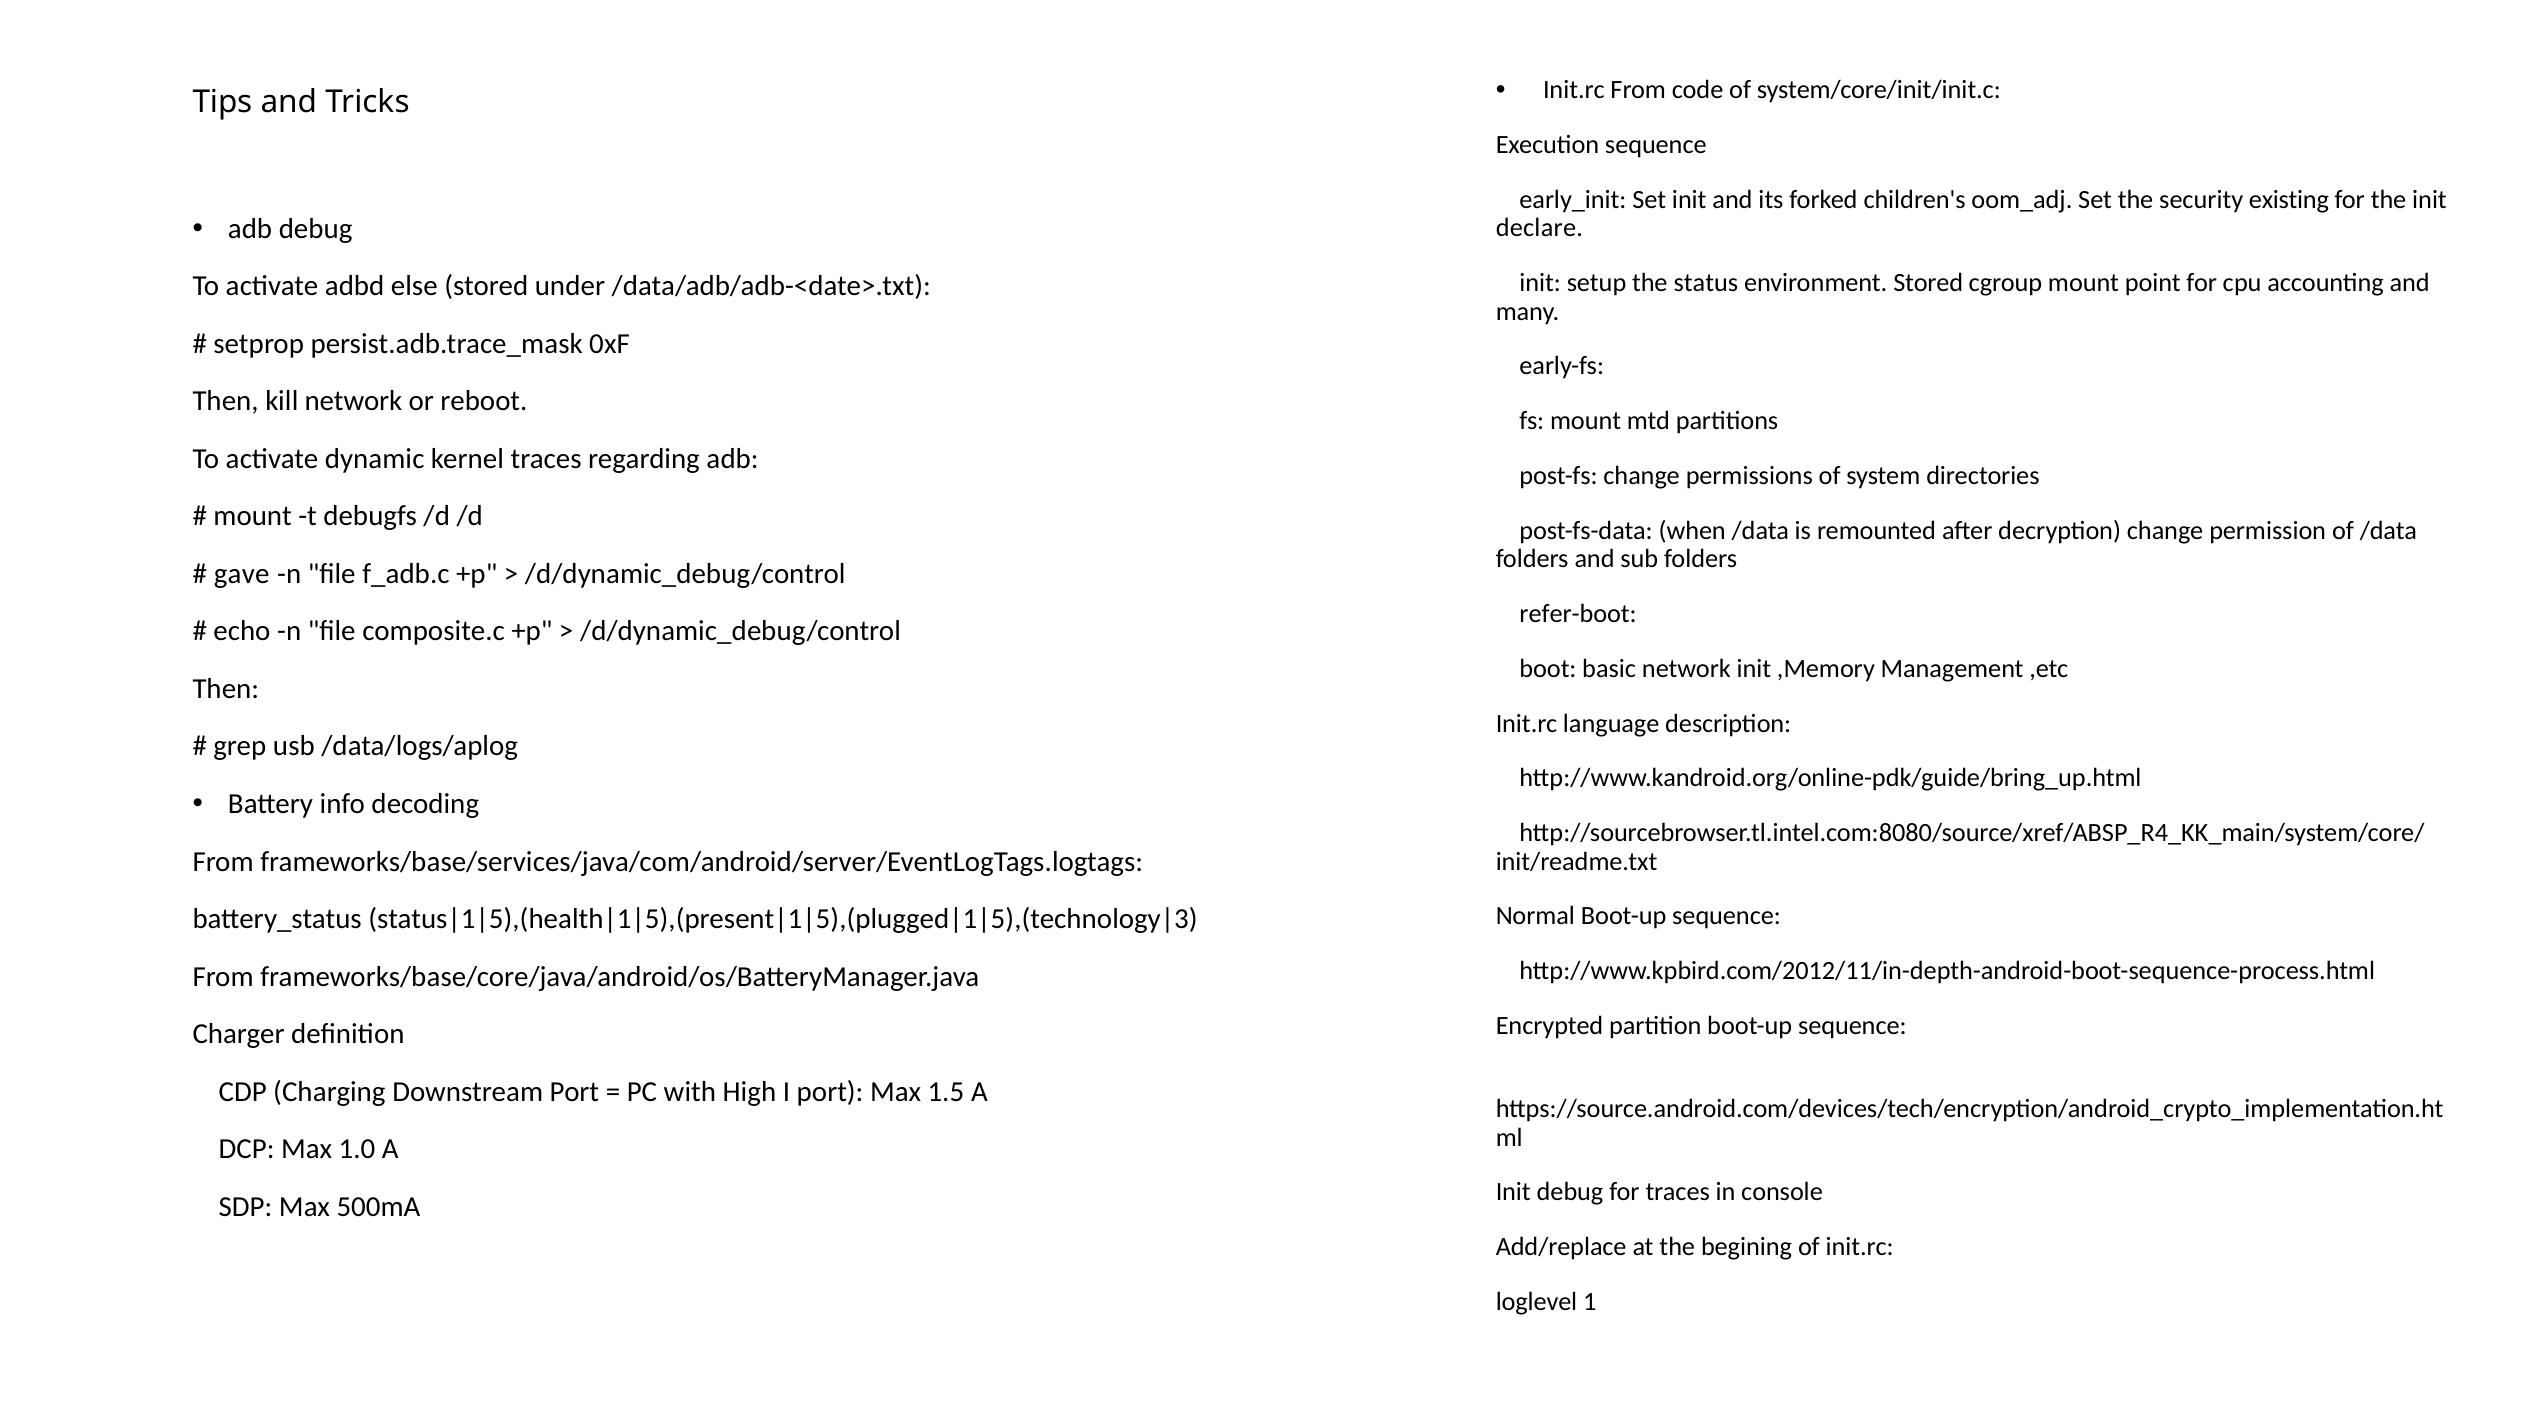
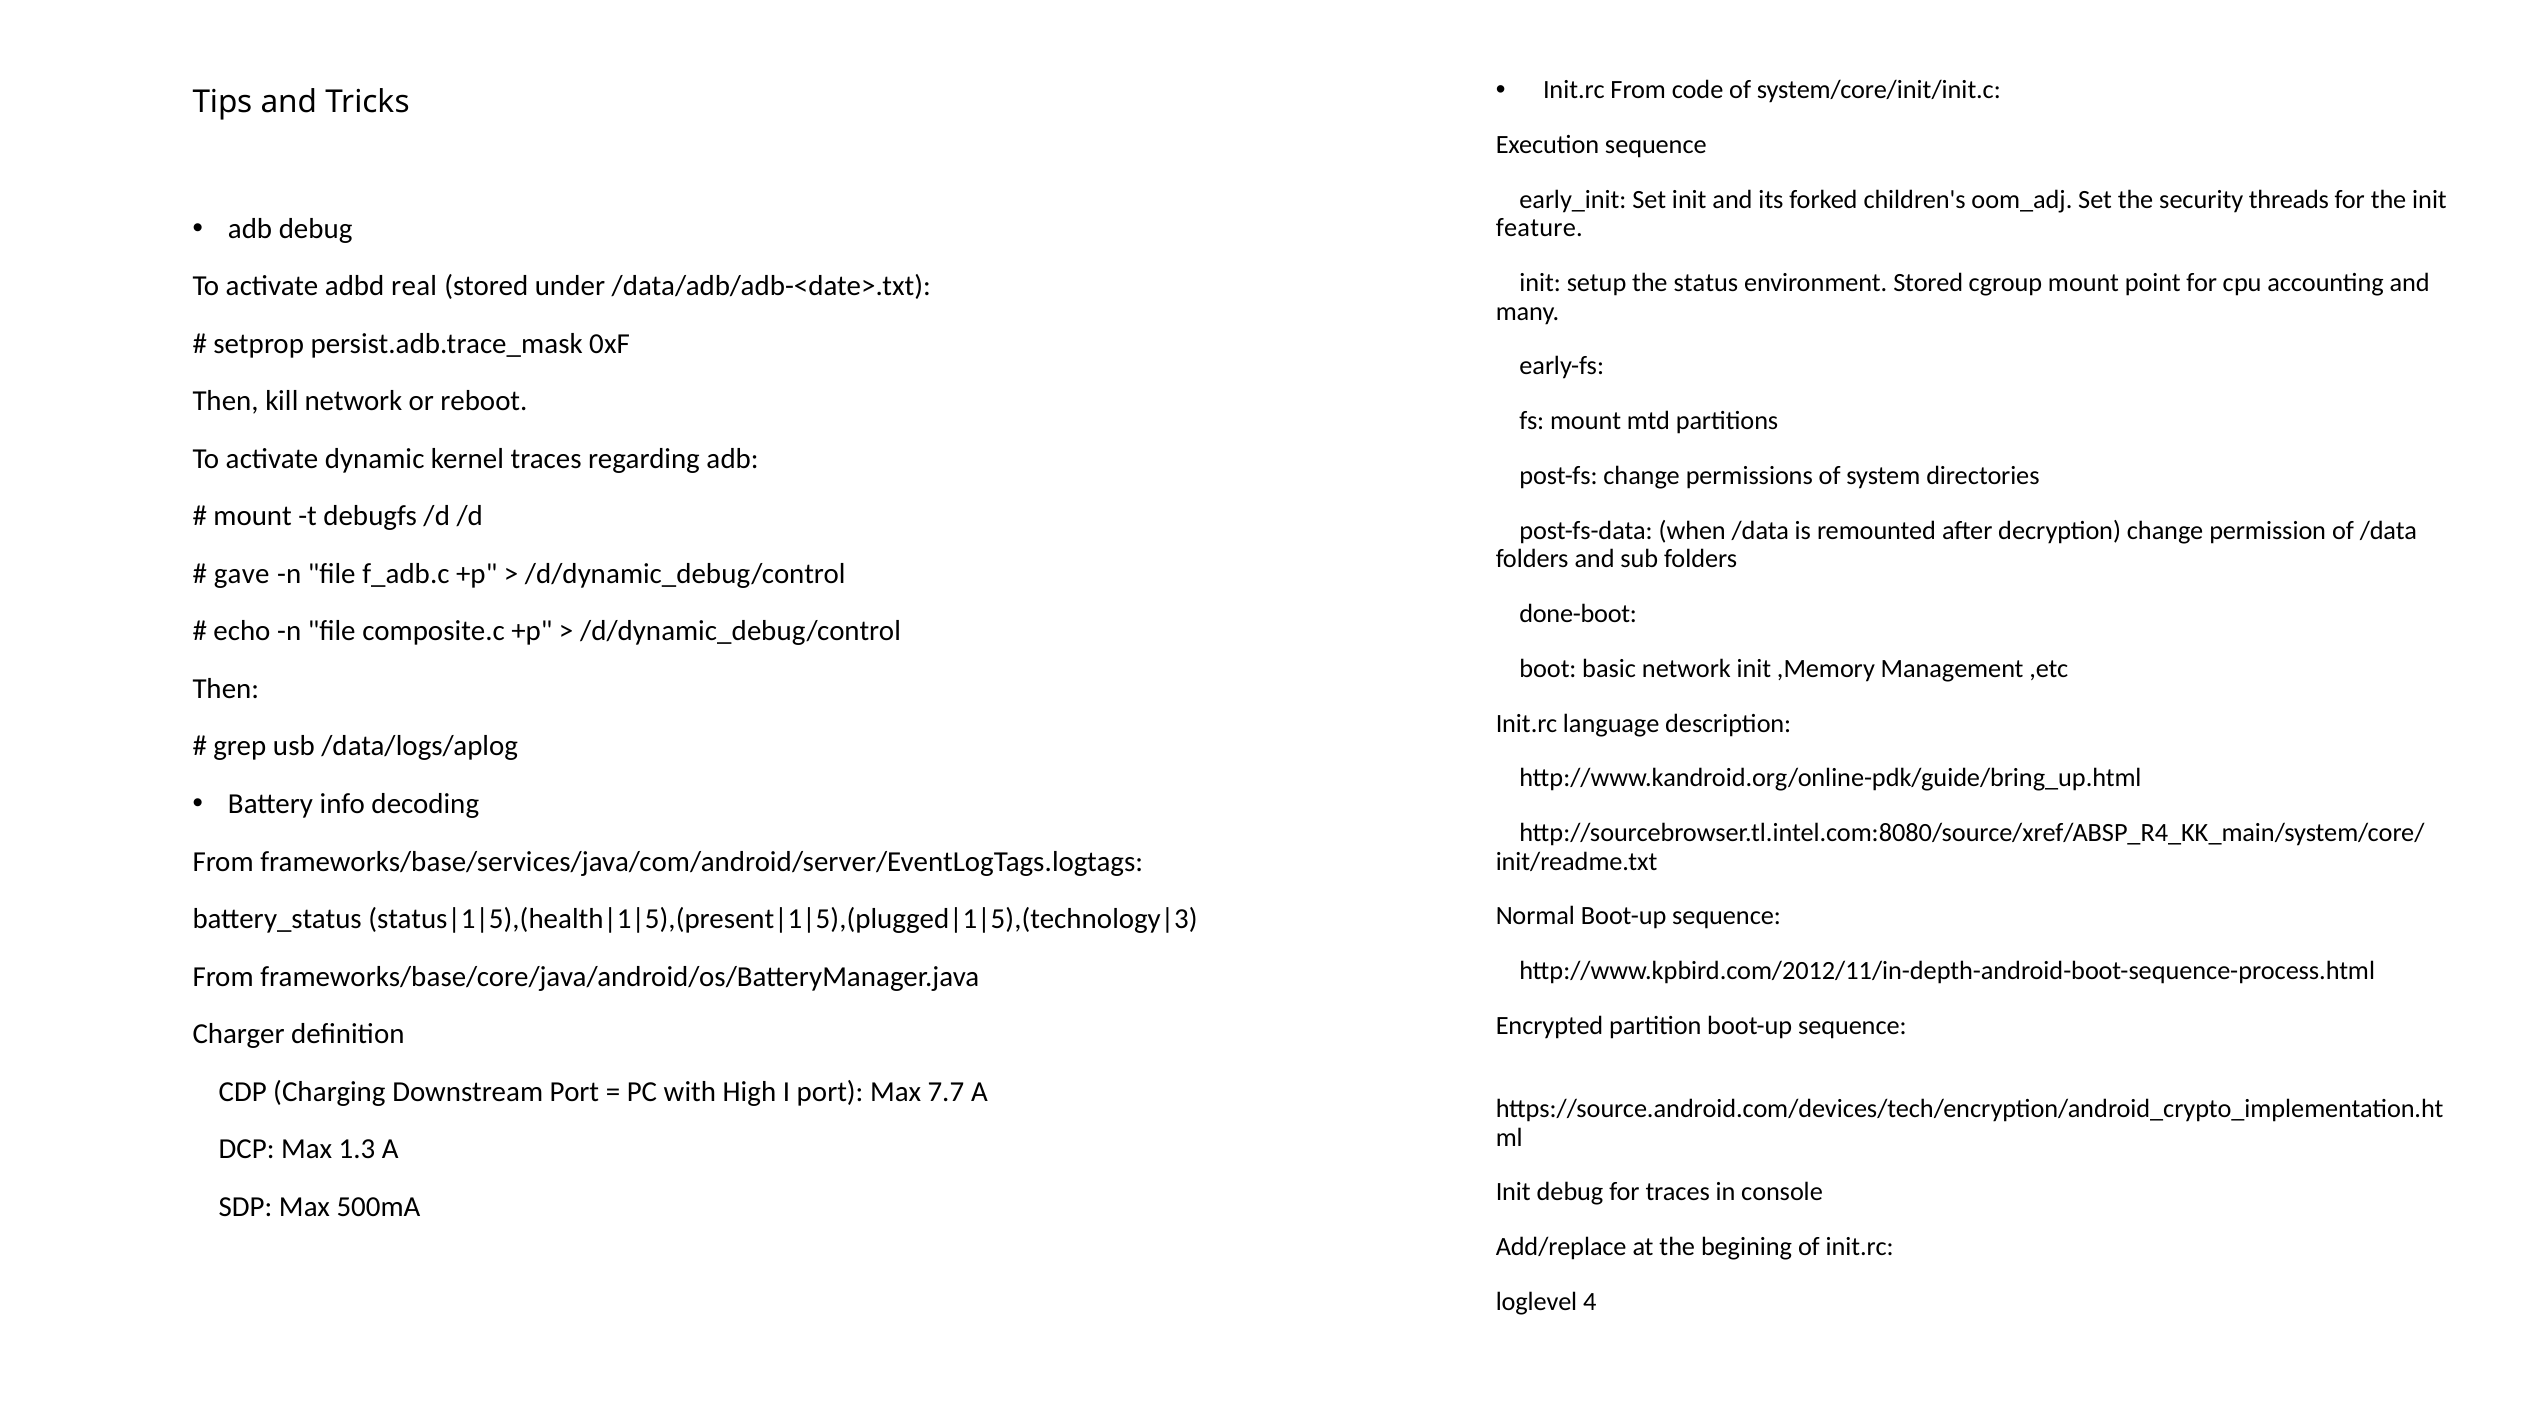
existing: existing -> threads
declare: declare -> feature
else: else -> real
refer-boot: refer-boot -> done-boot
1.5: 1.5 -> 7.7
1.0: 1.0 -> 1.3
1: 1 -> 4
